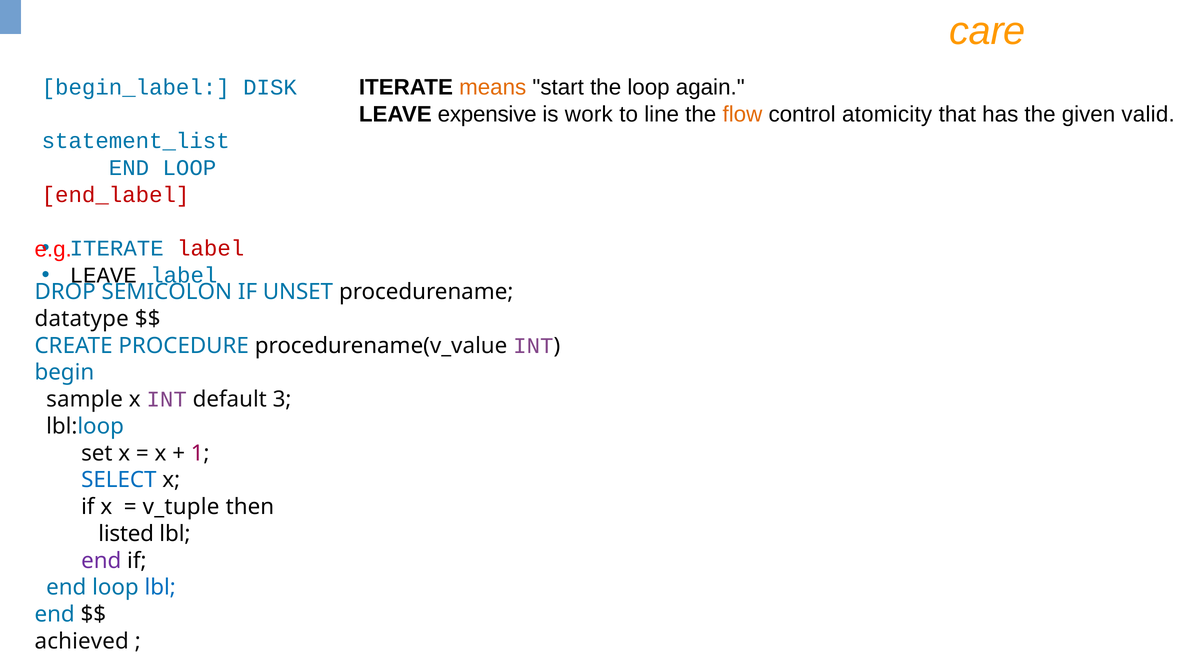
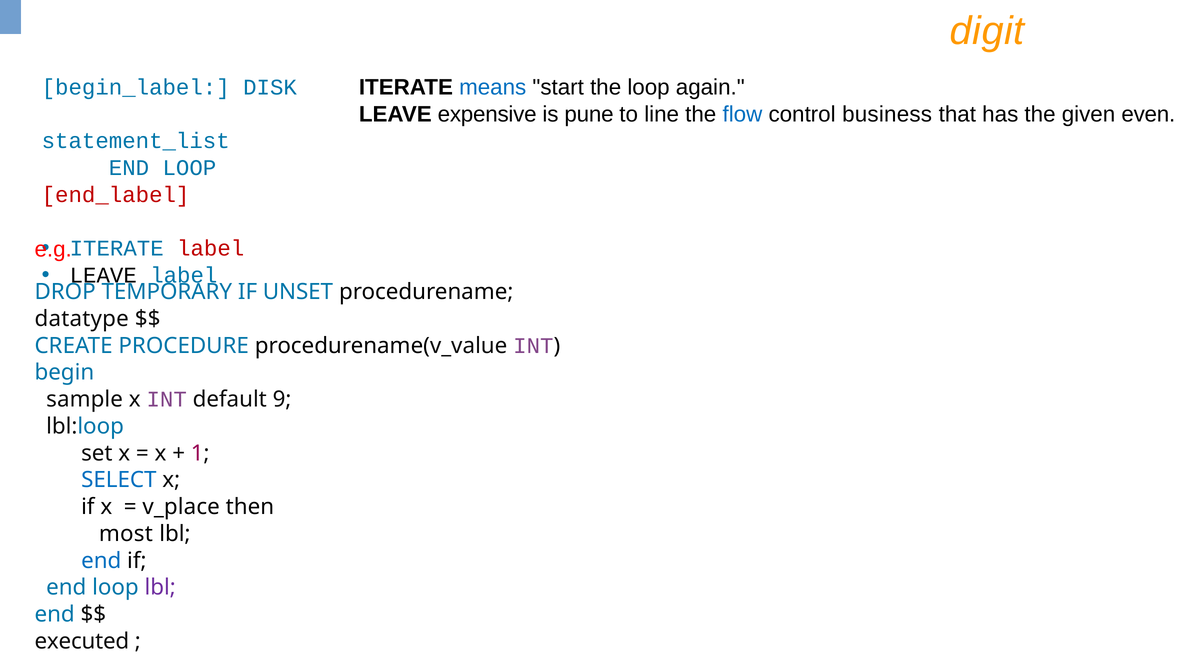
care: care -> digit
means colour: orange -> blue
work: work -> pune
flow colour: orange -> blue
atomicity: atomicity -> business
valid: valid -> even
SEMICOLON: SEMICOLON -> TEMPORARY
3: 3 -> 9
v_tuple: v_tuple -> v_place
listed: listed -> most
end at (101, 560) colour: purple -> blue
lbl at (160, 587) colour: blue -> purple
achieved: achieved -> executed
